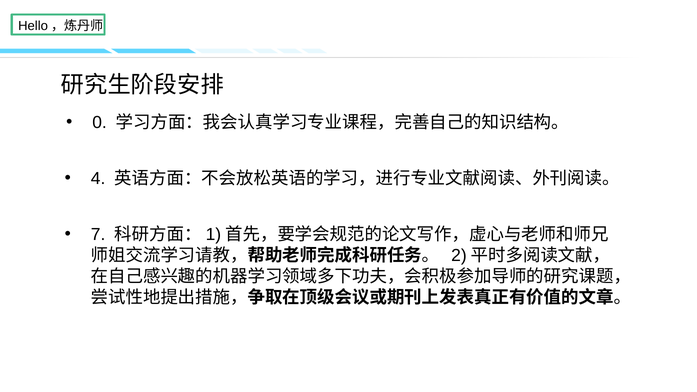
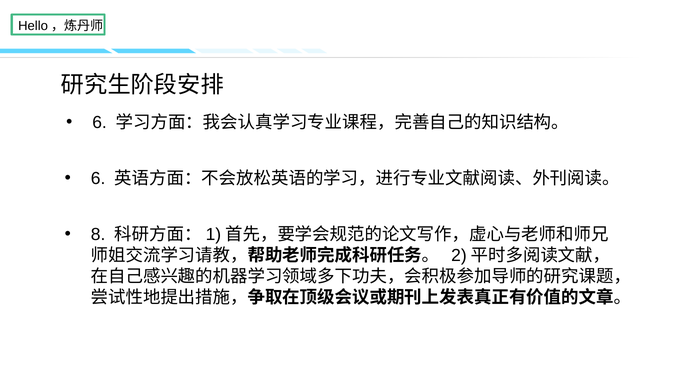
0 at (100, 122): 0 -> 6
4 at (98, 179): 4 -> 6
7: 7 -> 8
